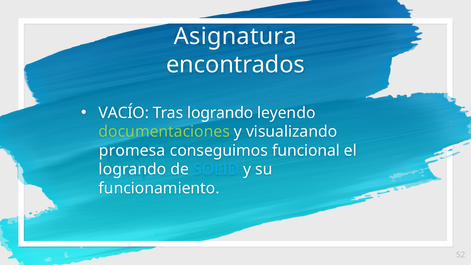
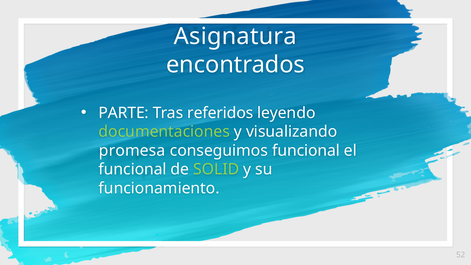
VACÍO: VACÍO -> PARTE
Tras logrando: logrando -> referidos
logrando at (133, 169): logrando -> funcional
SOLID colour: light blue -> light green
